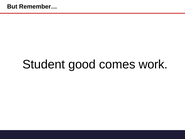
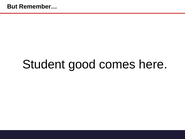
work: work -> here
